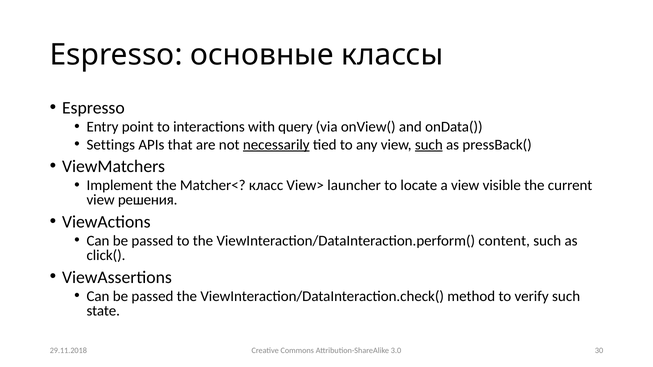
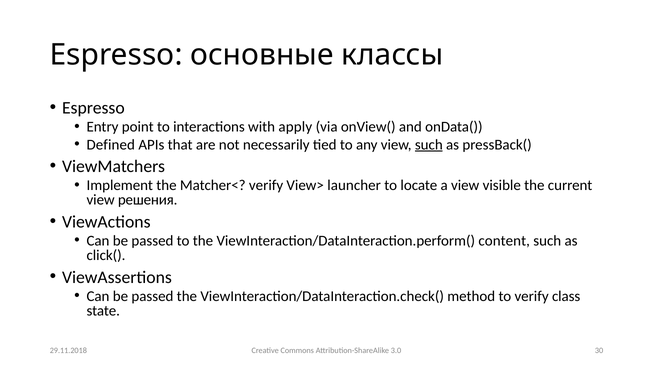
query: query -> apply
Settings: Settings -> Defined
necessarily underline: present -> none
Matcher< класс: класс -> verify
verify such: such -> class
